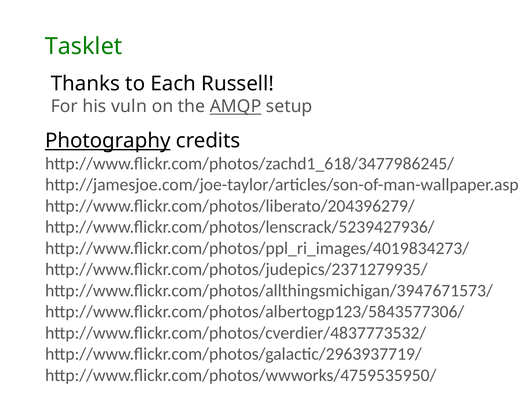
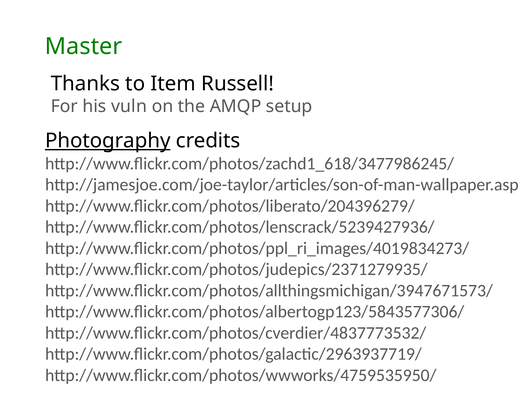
Tasklet: Tasklet -> Master
Each: Each -> Item
AMQP underline: present -> none
